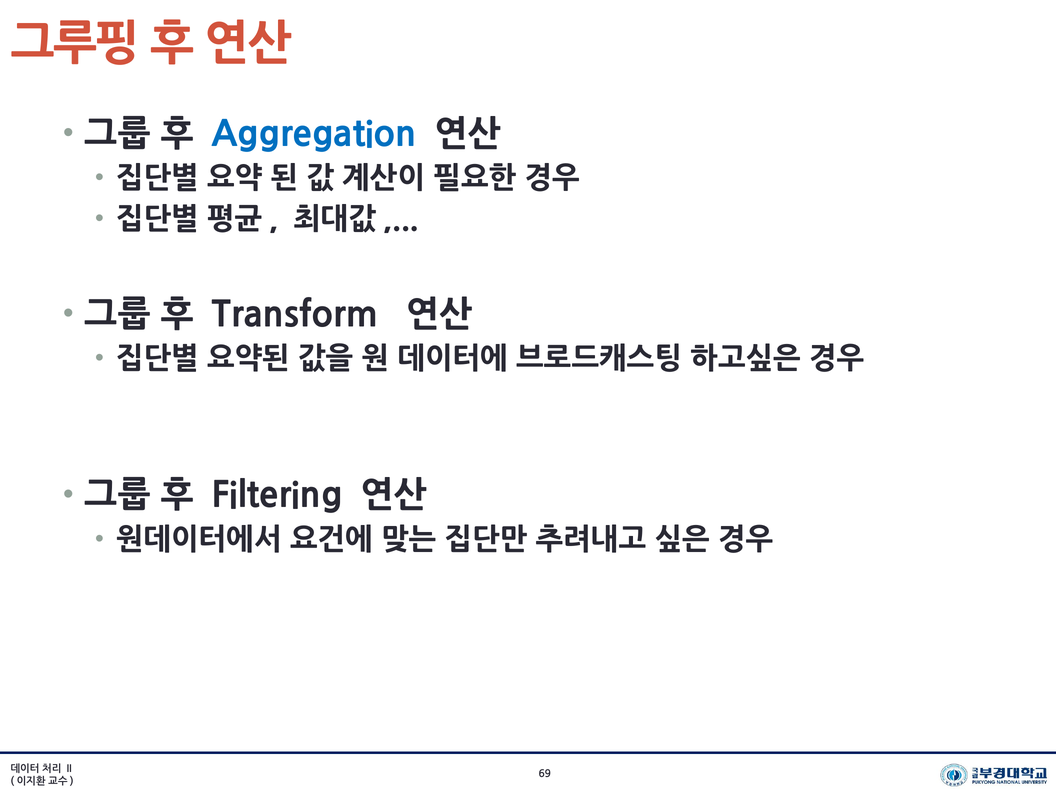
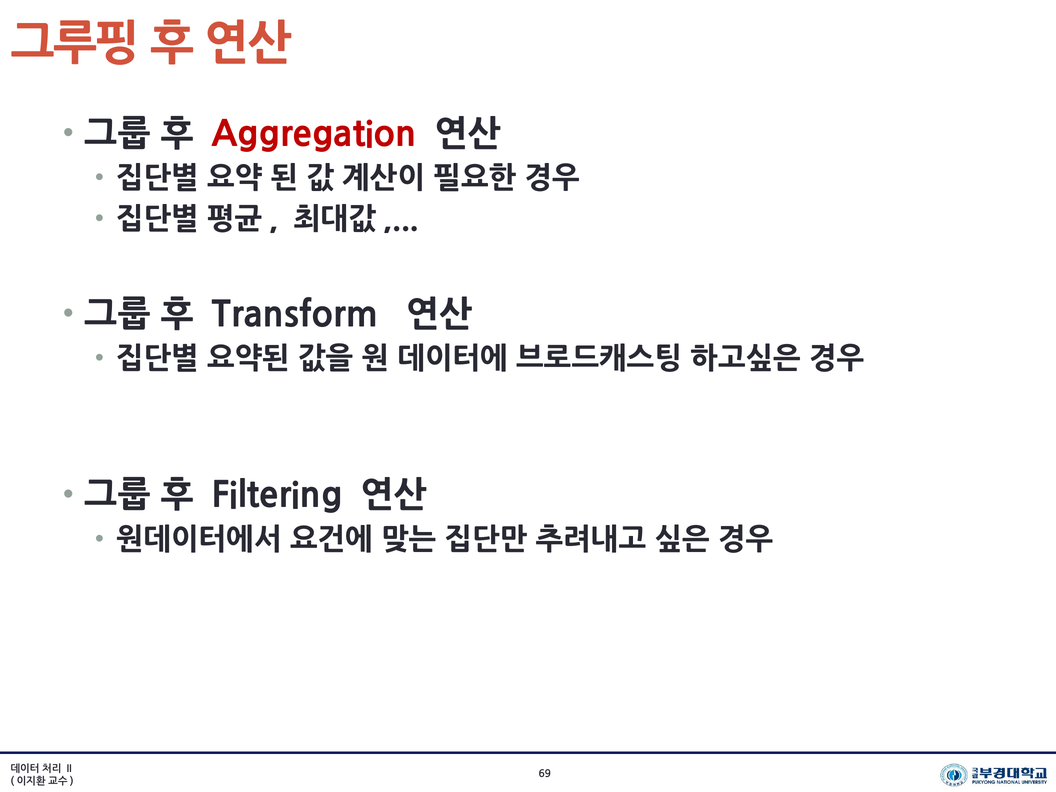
Aggregation colour: blue -> red
